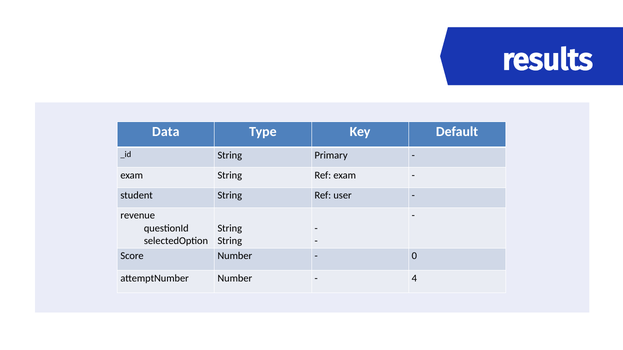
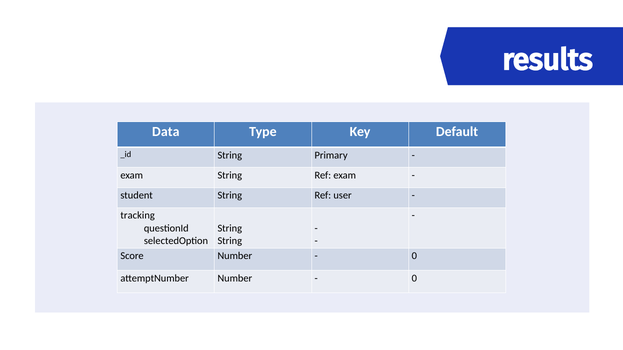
revenue: revenue -> tracking
4 at (414, 279): 4 -> 0
